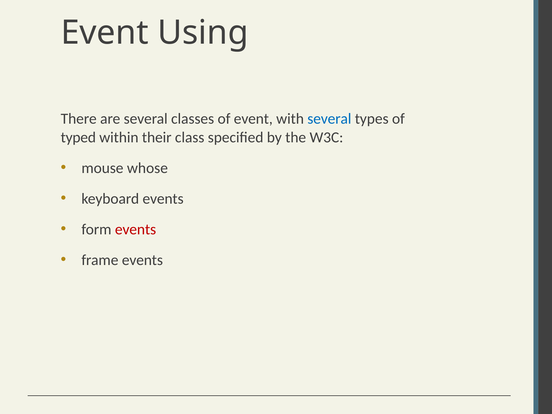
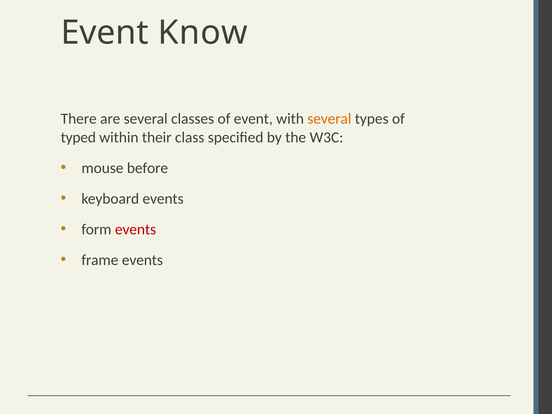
Using: Using -> Know
several at (329, 119) colour: blue -> orange
whose: whose -> before
